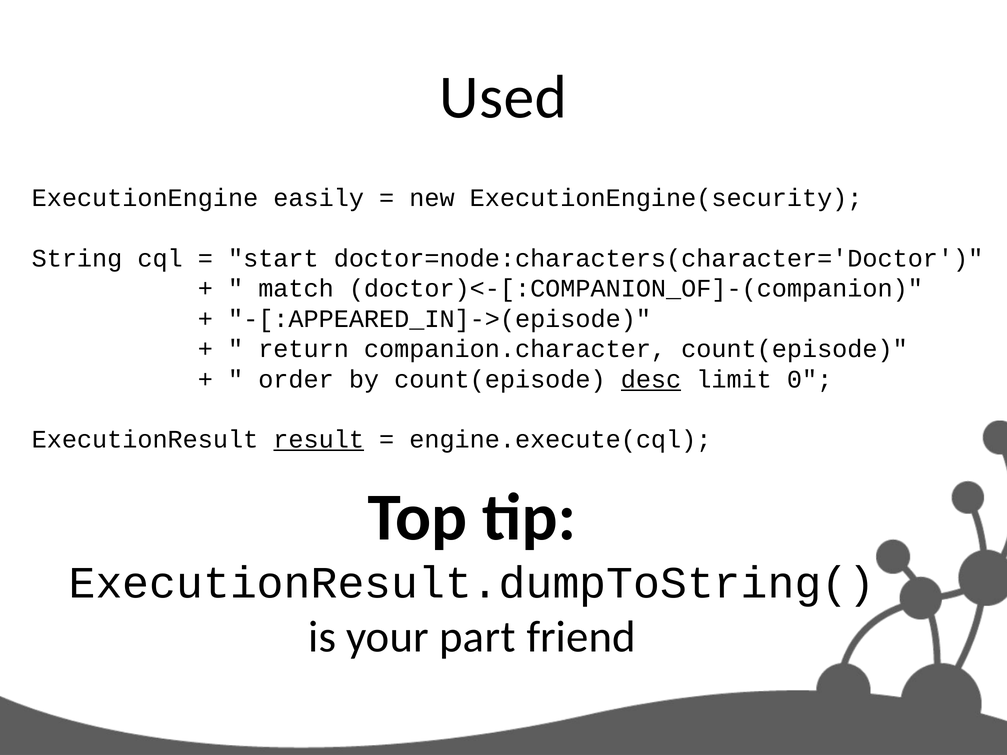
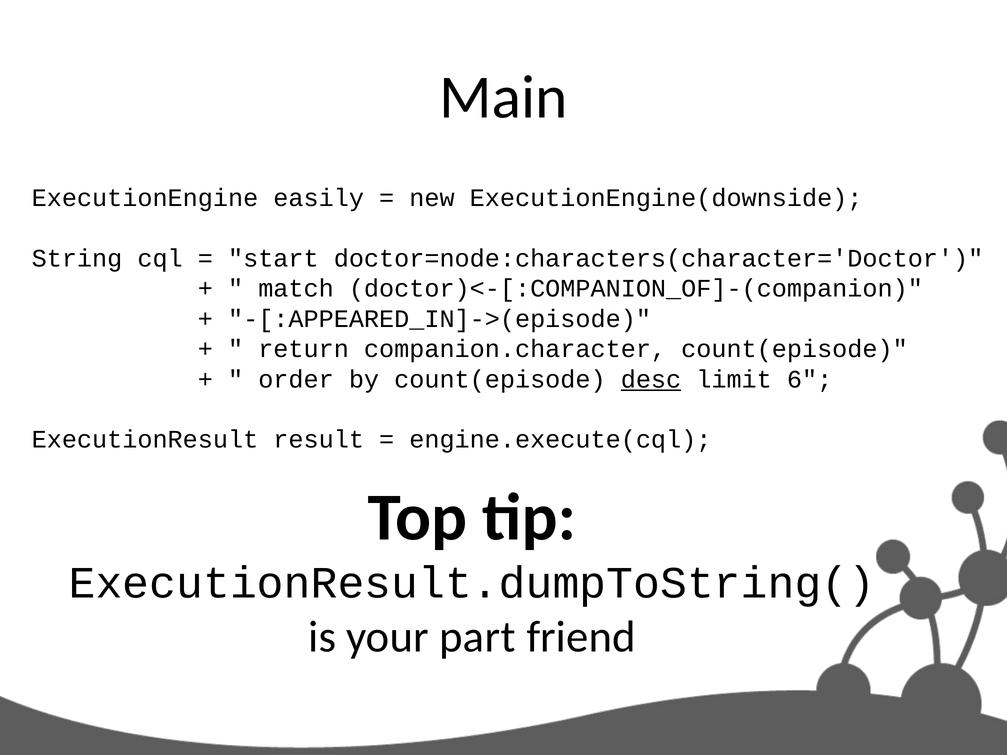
Used: Used -> Main
ExecutionEngine(security: ExecutionEngine(security -> ExecutionEngine(downside
0: 0 -> 6
result underline: present -> none
